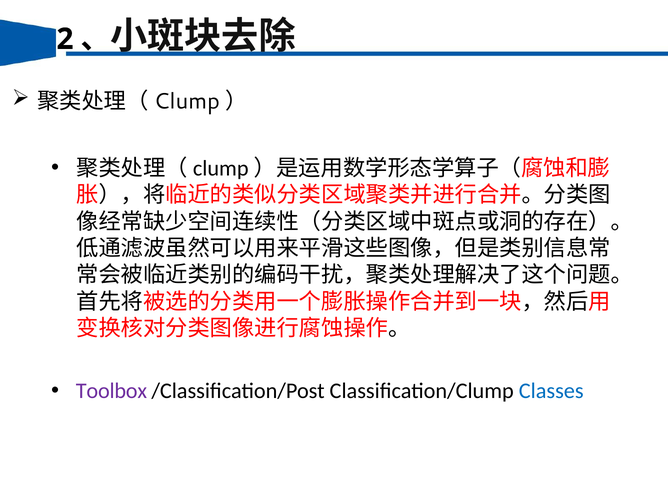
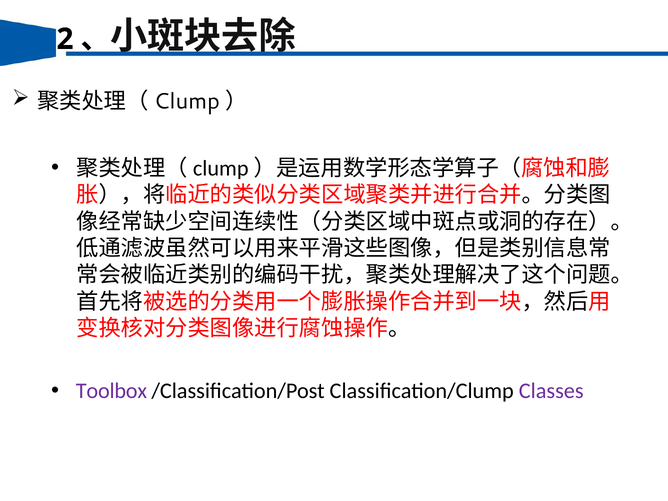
Classes colour: blue -> purple
